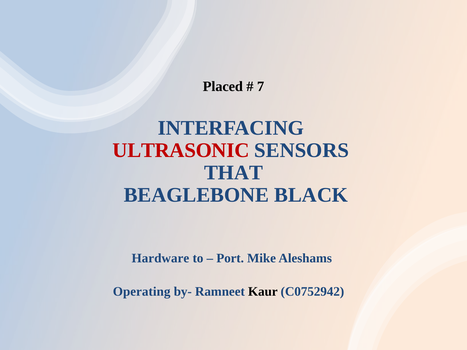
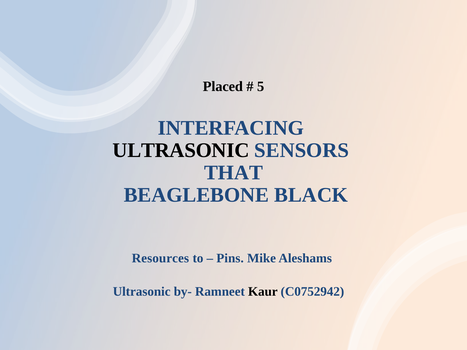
7: 7 -> 5
ULTRASONIC at (181, 150) colour: red -> black
Hardware: Hardware -> Resources
Port: Port -> Pins
Operating at (142, 292): Operating -> Ultrasonic
